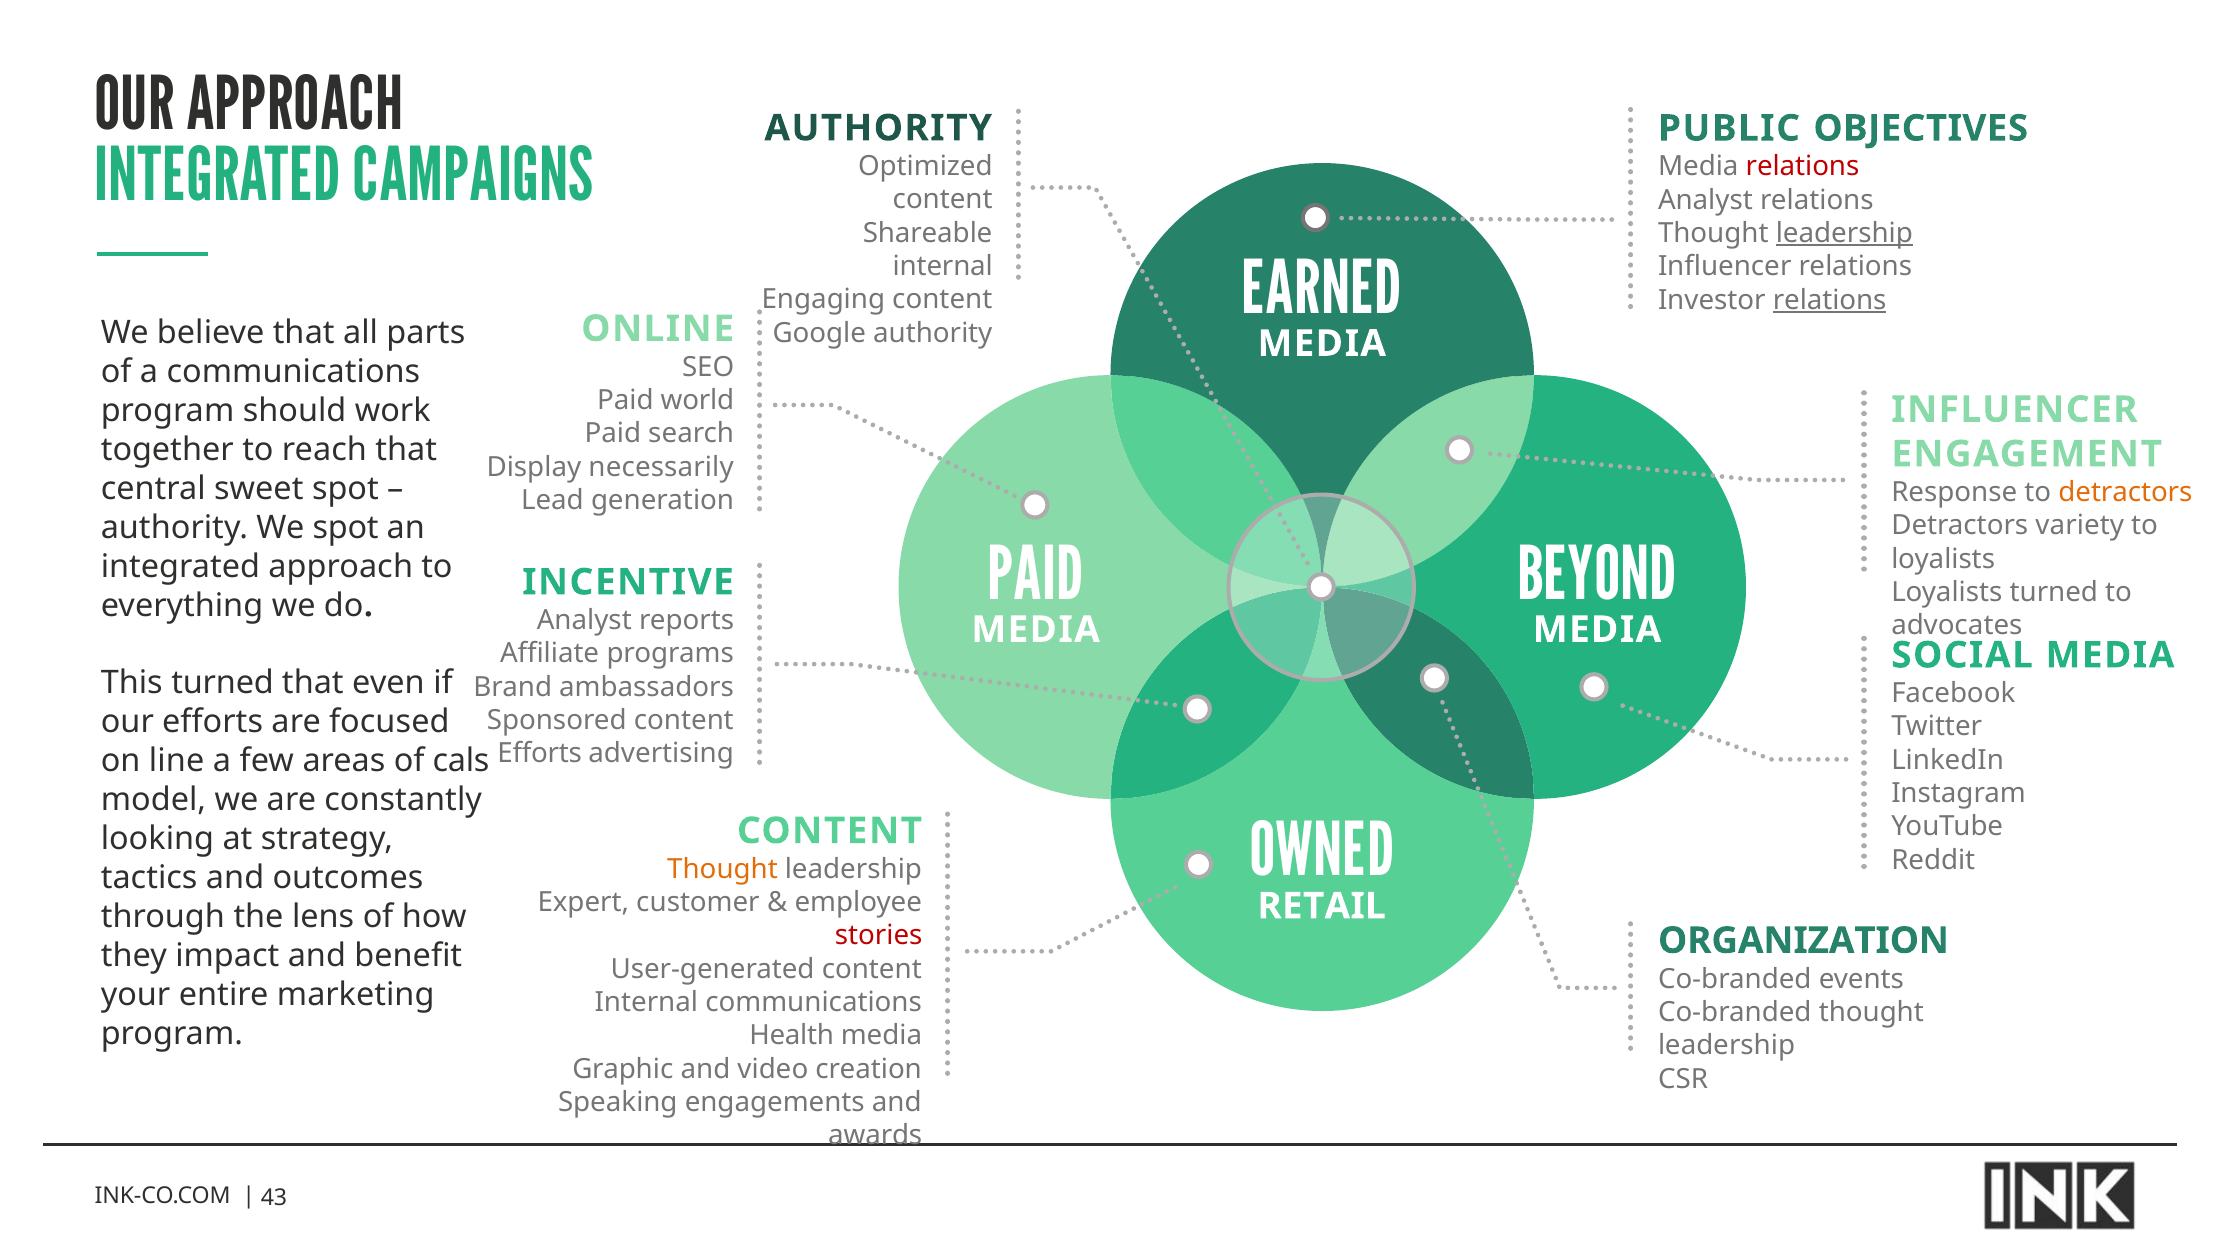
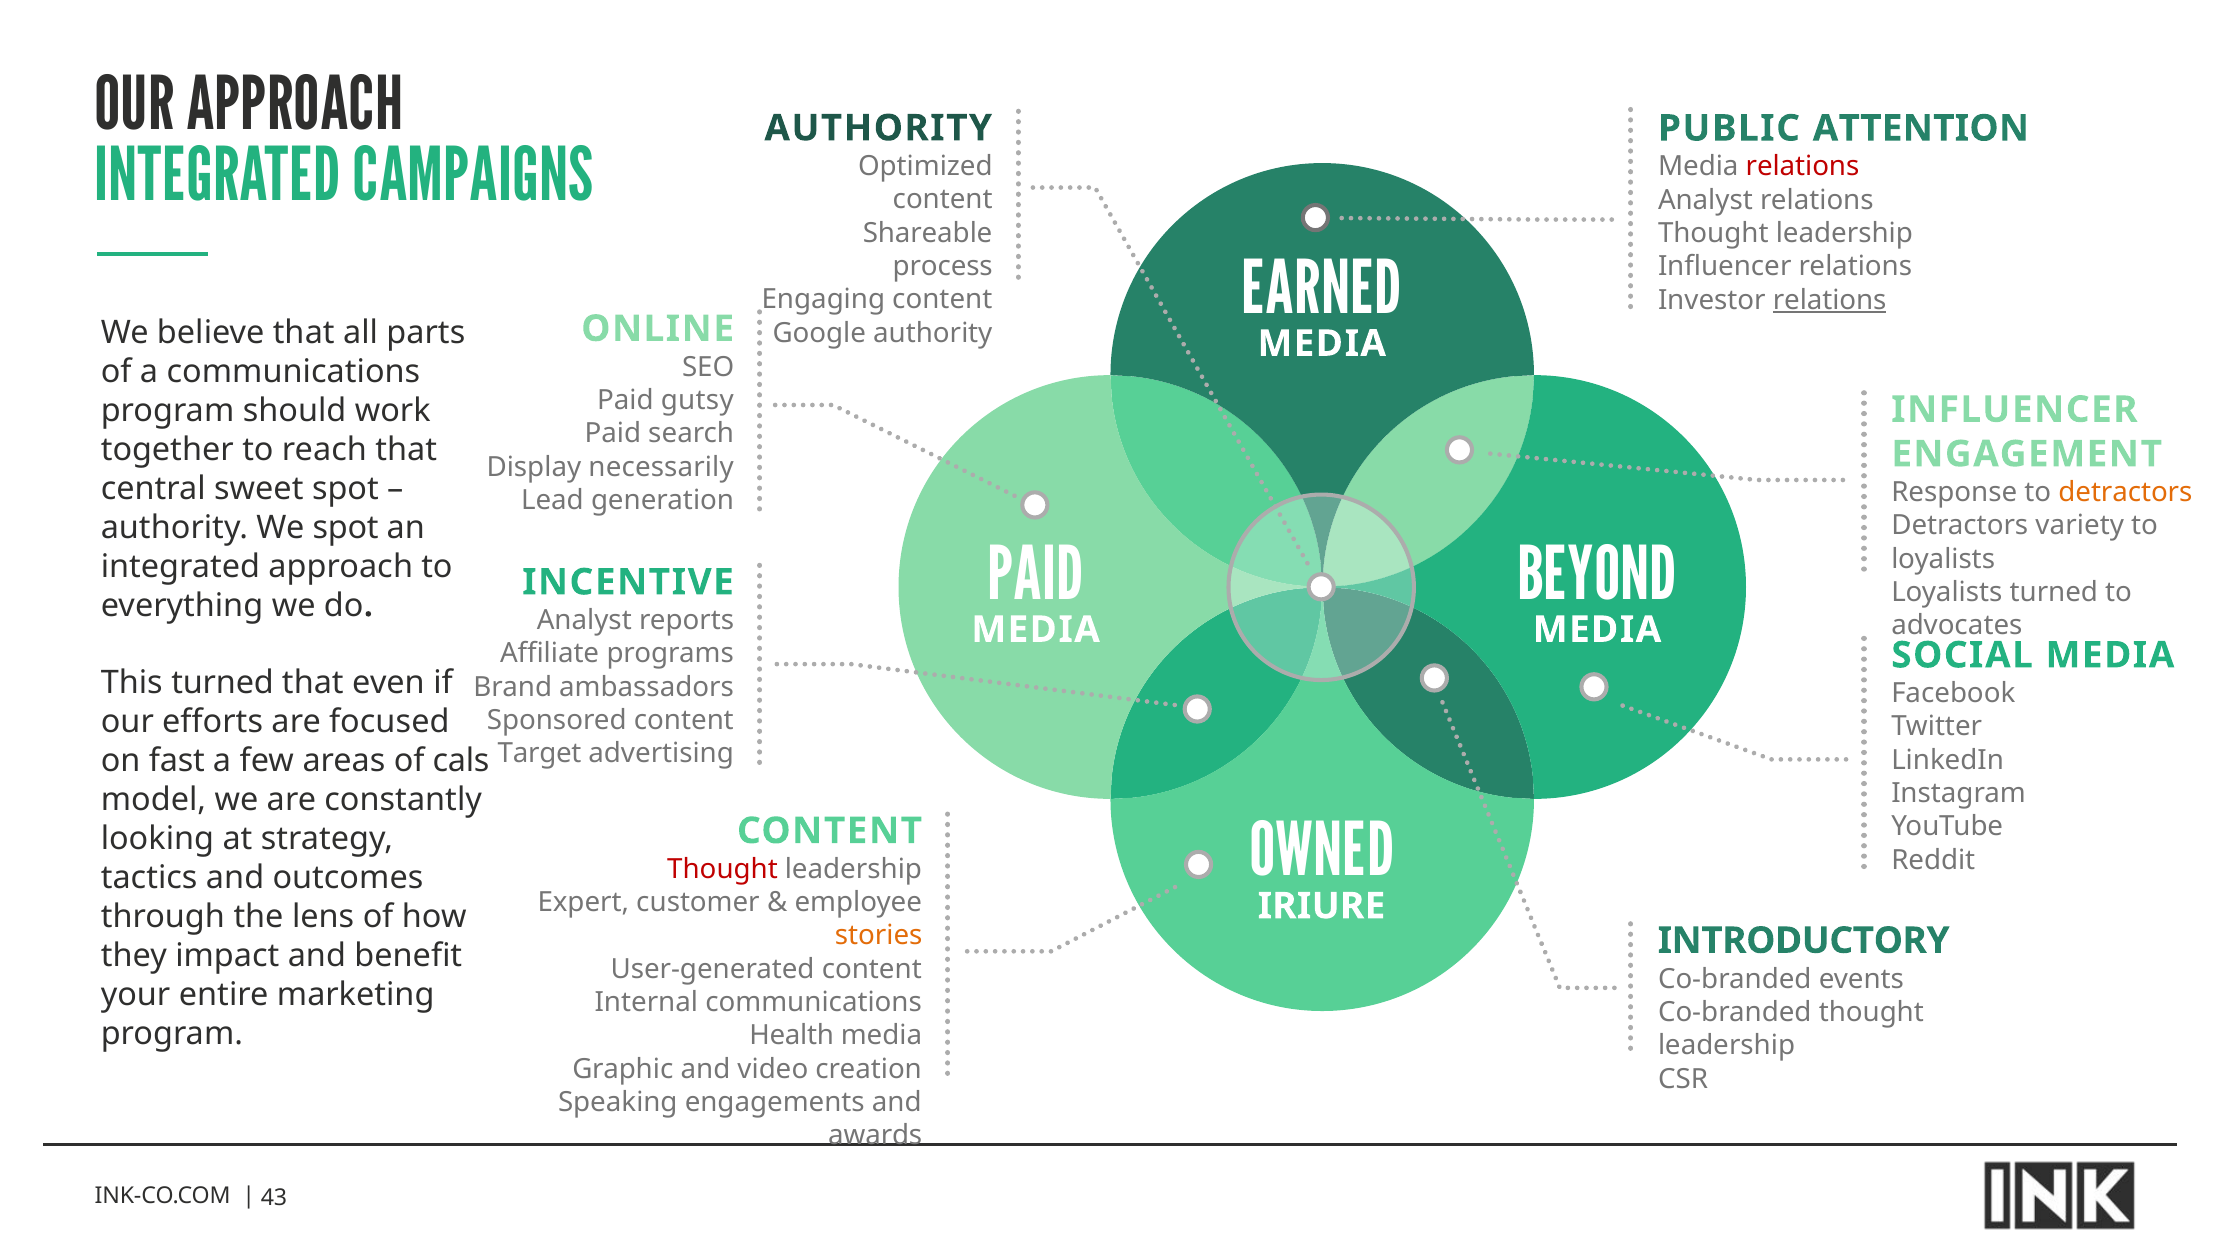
OBJECTIVES: OBJECTIVES -> ATTENTION
leadership at (1844, 233) underline: present -> none
internal at (943, 266): internal -> process
world: world -> gutsy
Efforts at (540, 753): Efforts -> Target
line: line -> fast
Thought at (723, 869) colour: orange -> red
RETAIL: RETAIL -> IRIURE
stories colour: red -> orange
ORGANIZATION: ORGANIZATION -> INTRODUCTORY
